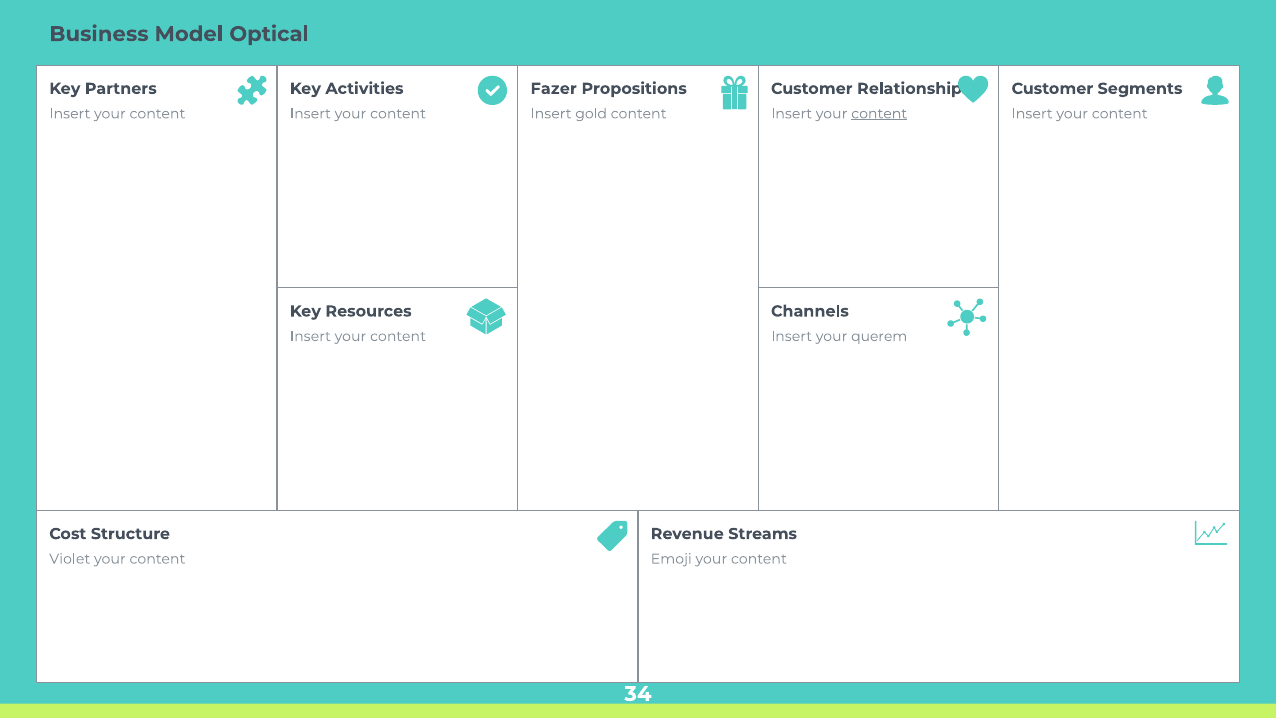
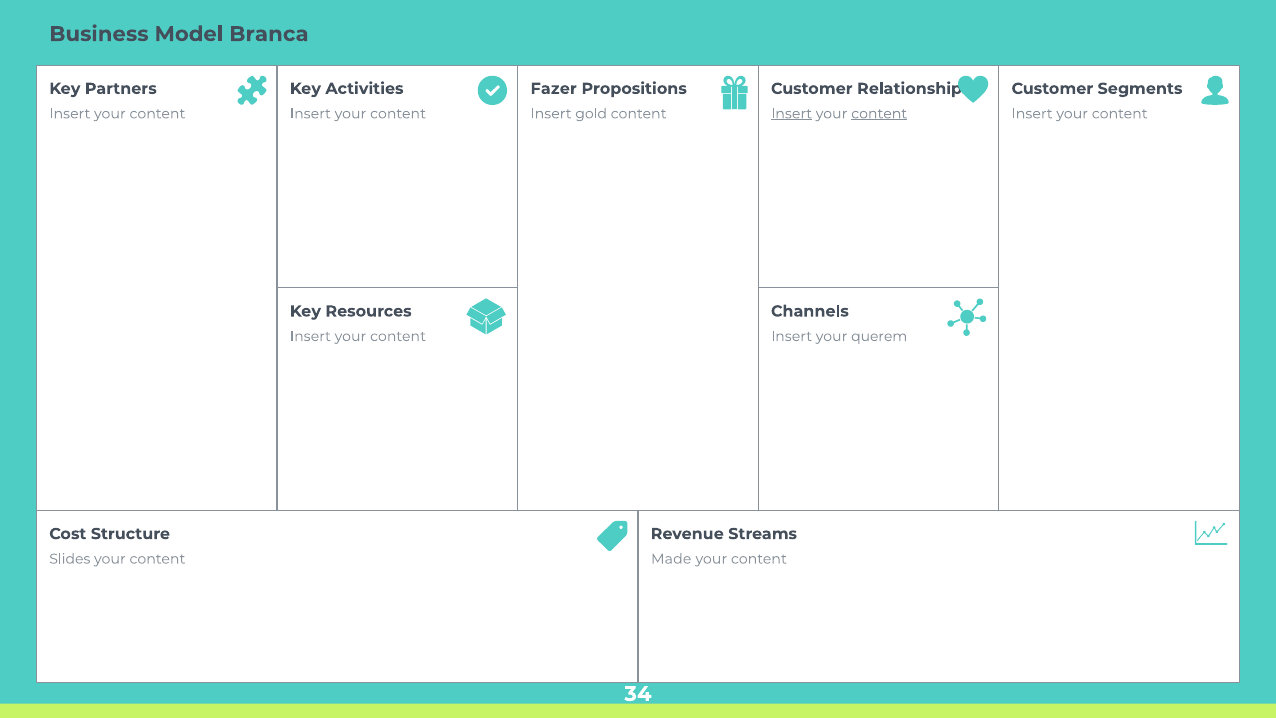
Optical: Optical -> Branca
Insert at (791, 114) underline: none -> present
Violet: Violet -> Slides
Emoji: Emoji -> Made
